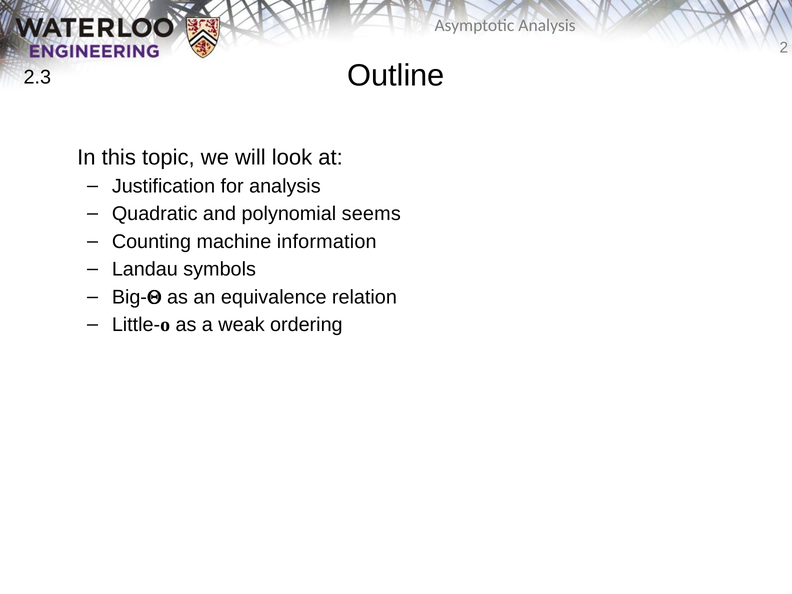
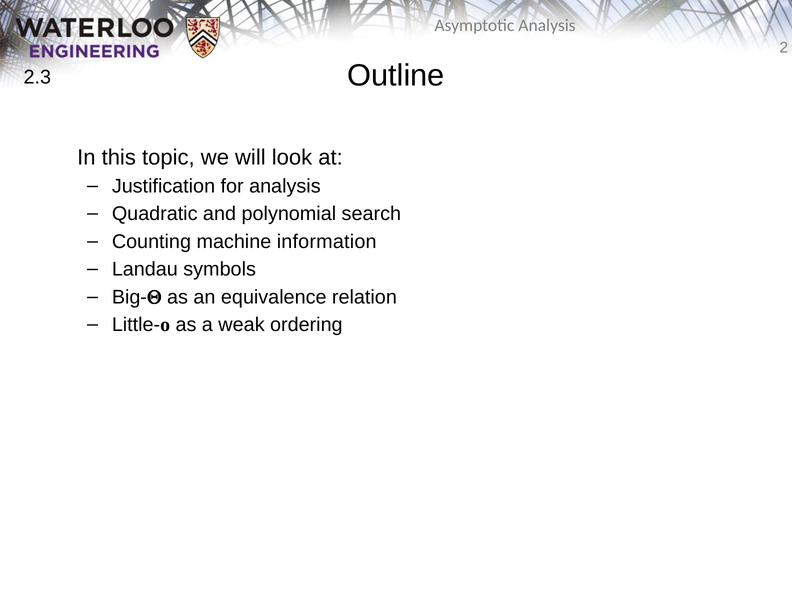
seems: seems -> search
